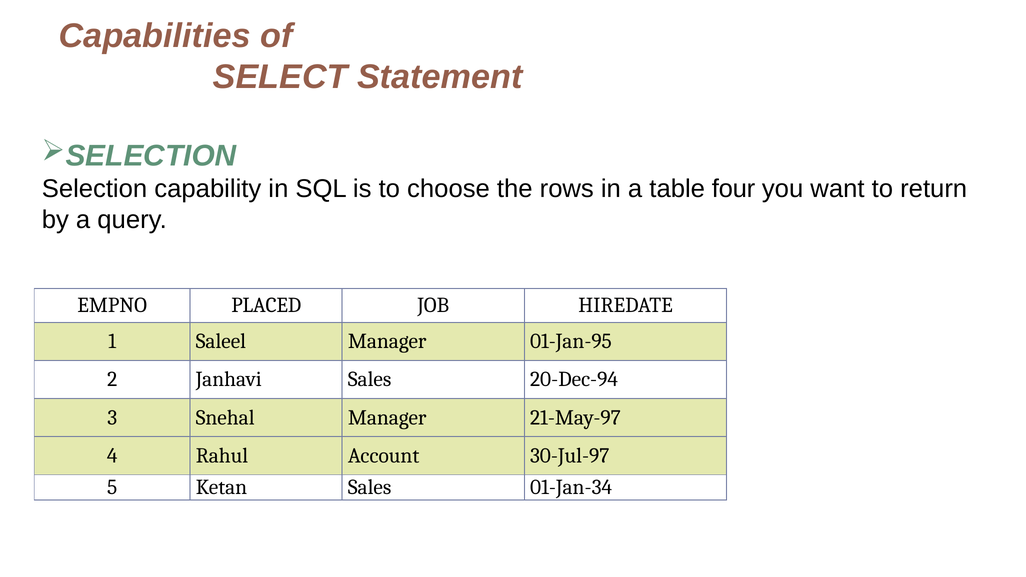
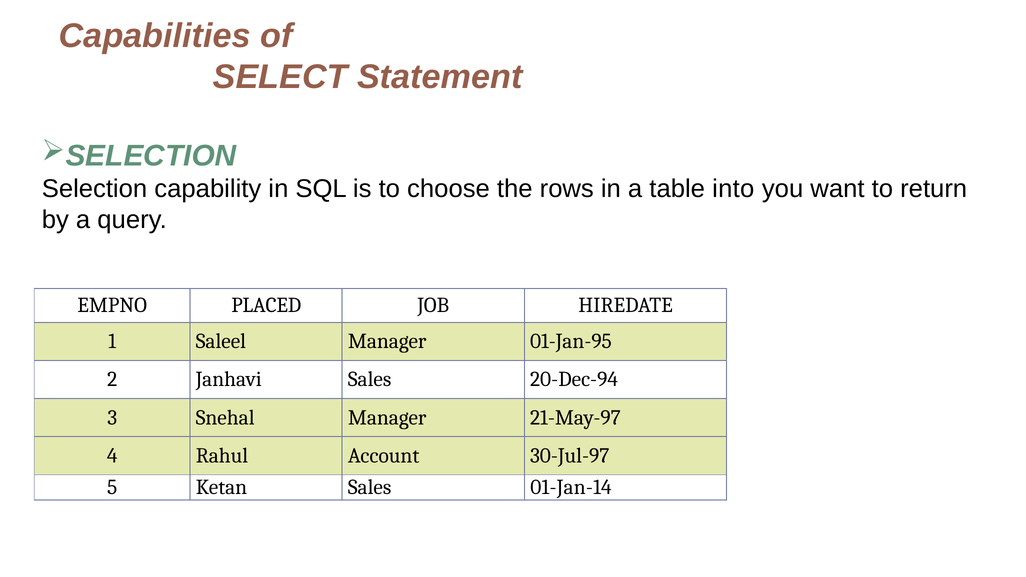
four: four -> into
01-Jan-34: 01-Jan-34 -> 01-Jan-14
